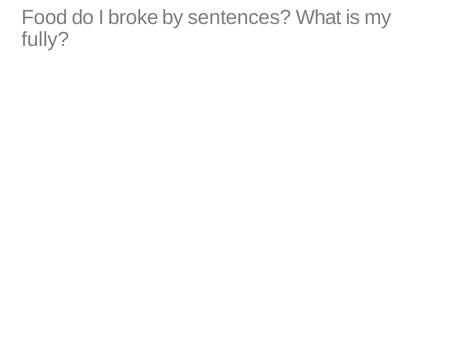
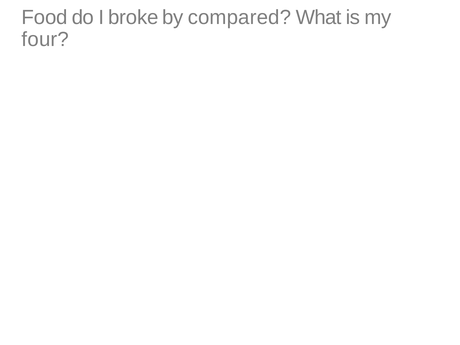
sentences: sentences -> compared
fully: fully -> four
